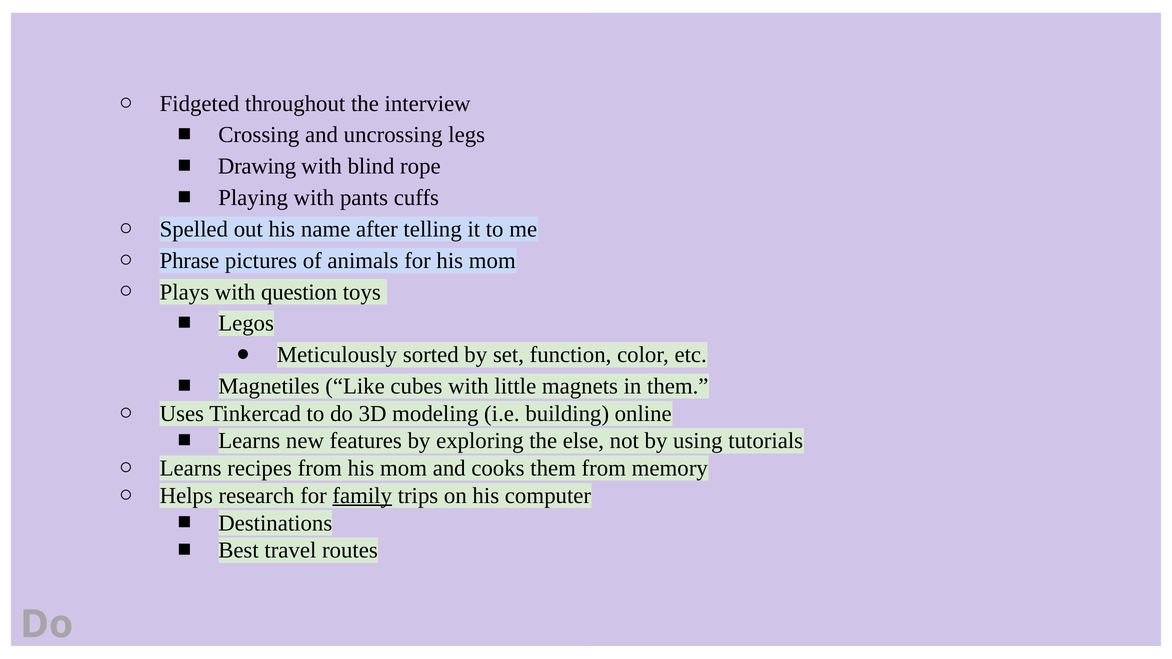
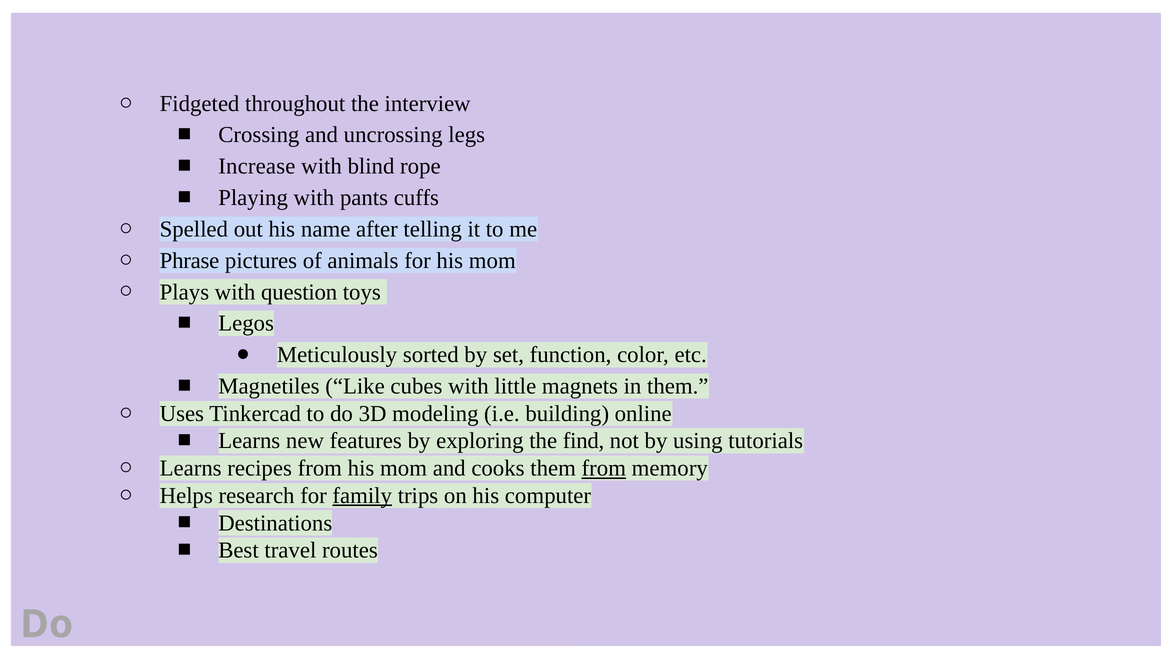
Drawing: Drawing -> Increase
else: else -> find
from at (604, 468) underline: none -> present
